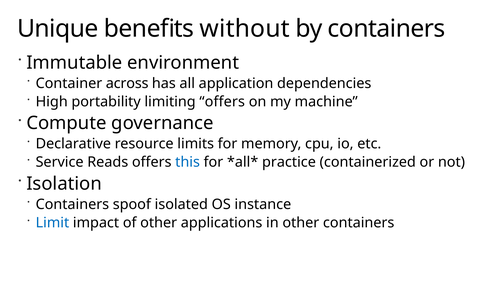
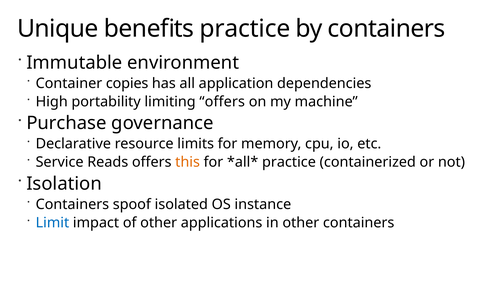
benefits without: without -> practice
across: across -> copies
Compute: Compute -> Purchase
this colour: blue -> orange
